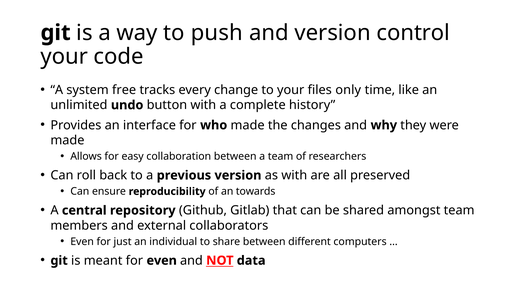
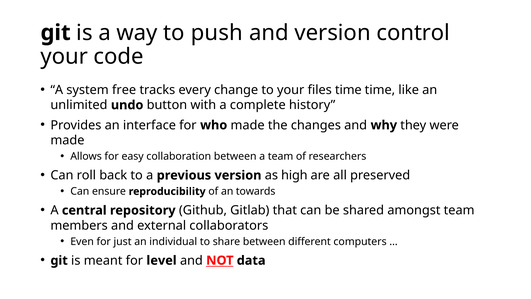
files only: only -> time
as with: with -> high
for even: even -> level
